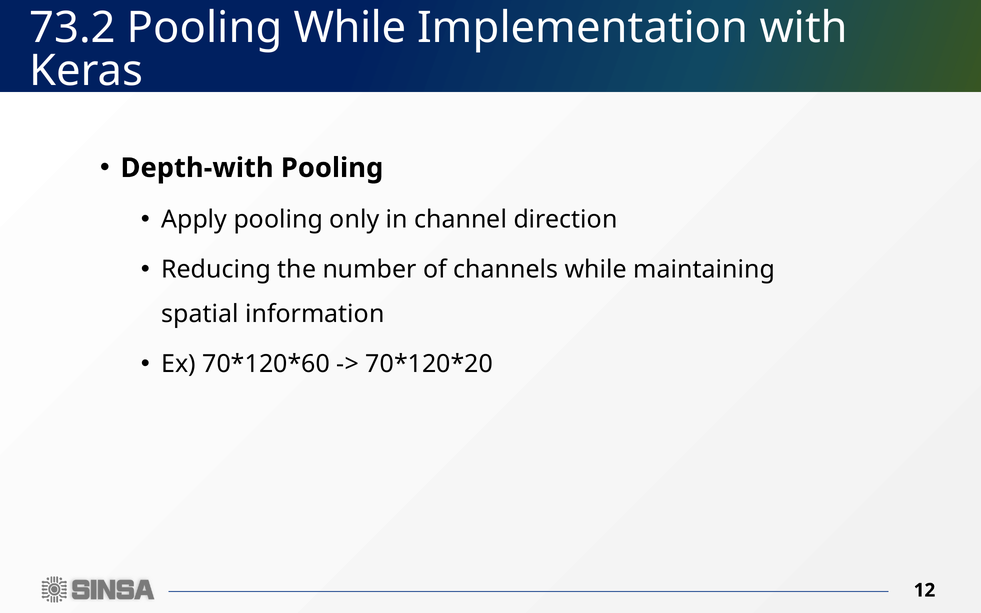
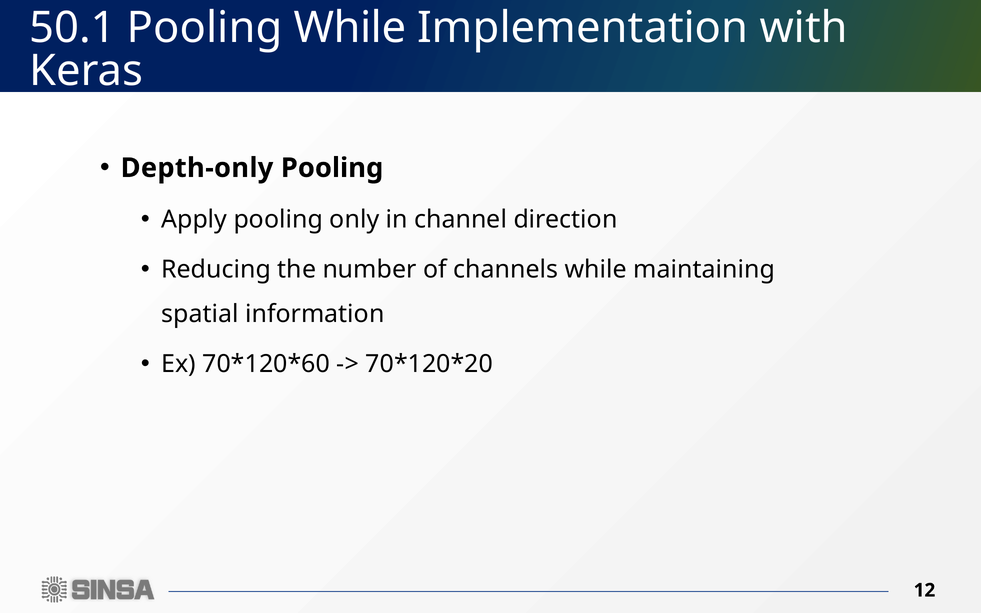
73.2: 73.2 -> 50.1
Depth-with: Depth-with -> Depth-only
